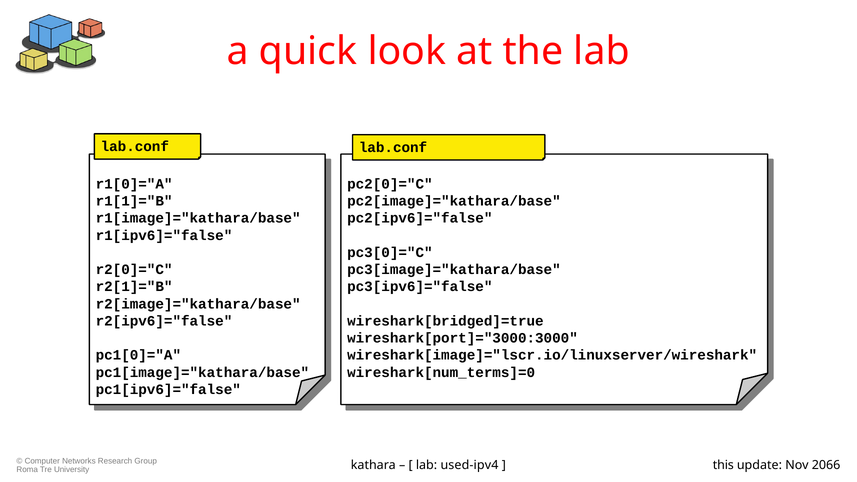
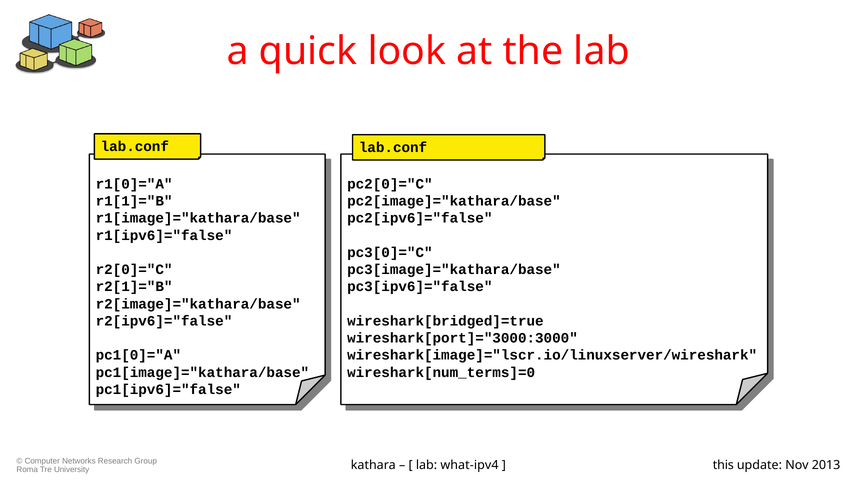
used-ipv4: used-ipv4 -> what-ipv4
2066: 2066 -> 2013
